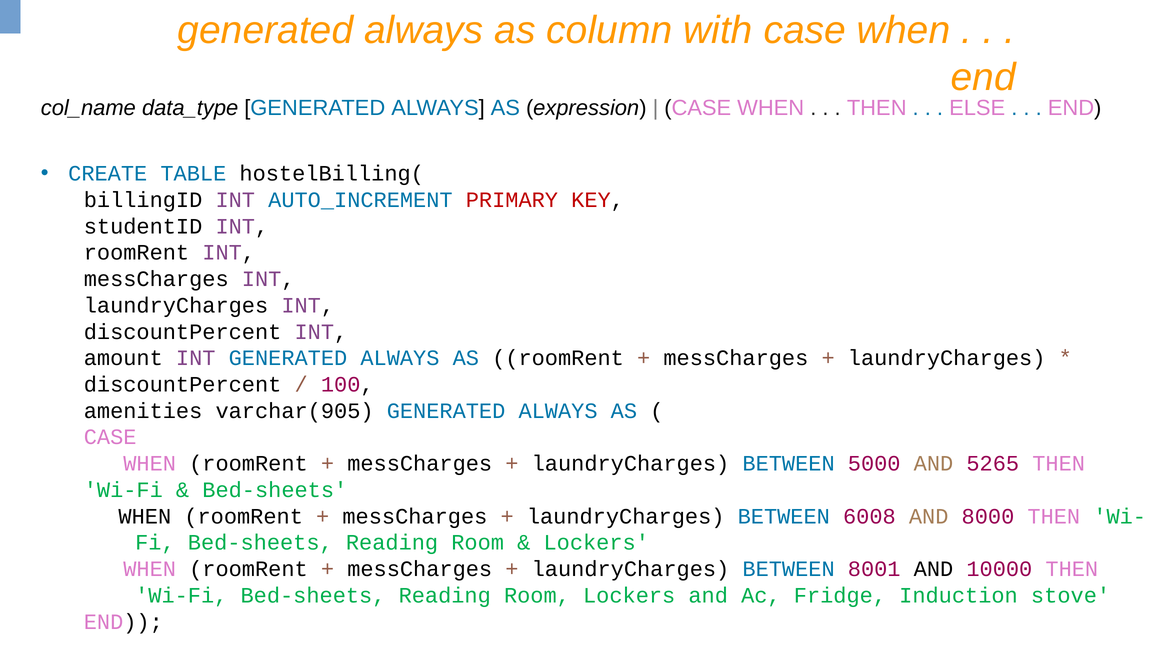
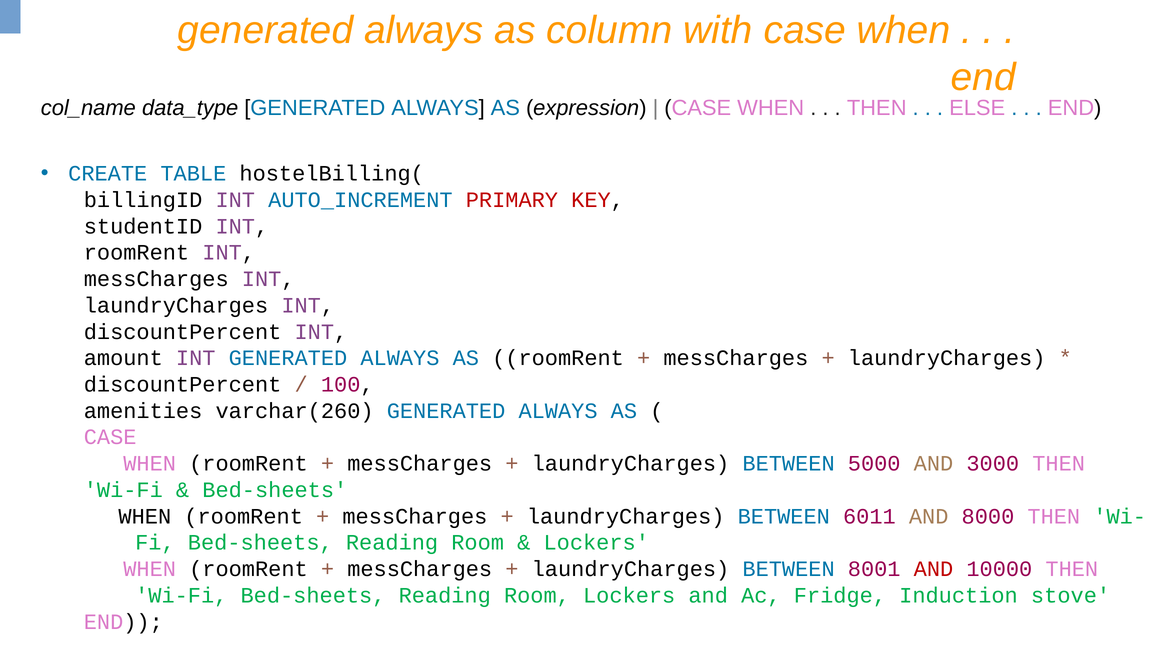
varchar(905: varchar(905 -> varchar(260
5265: 5265 -> 3000
6008: 6008 -> 6011
AND at (933, 569) colour: black -> red
